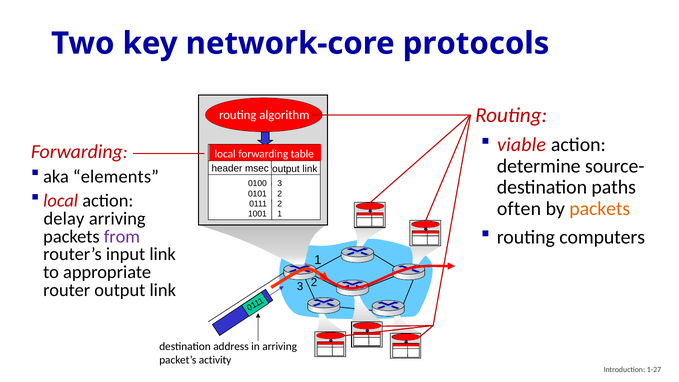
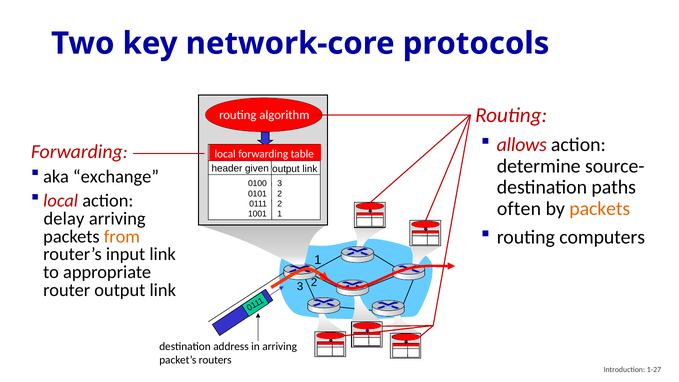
viable: viable -> allows
msec: msec -> given
elements: elements -> exchange
from colour: purple -> orange
activity: activity -> routers
